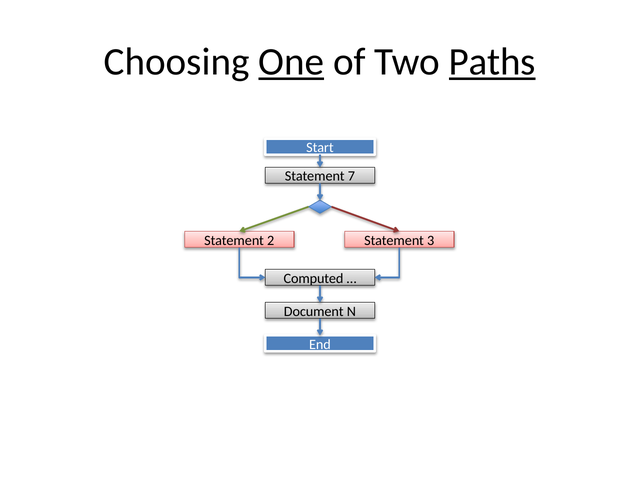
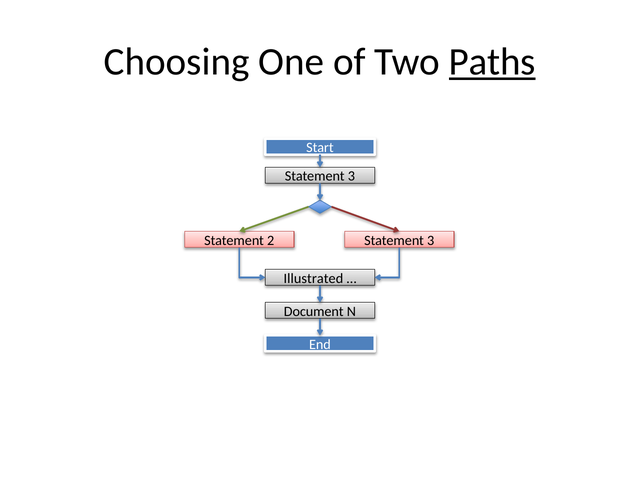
One underline: present -> none
7 at (351, 176): 7 -> 3
Computed: Computed -> Illustrated
